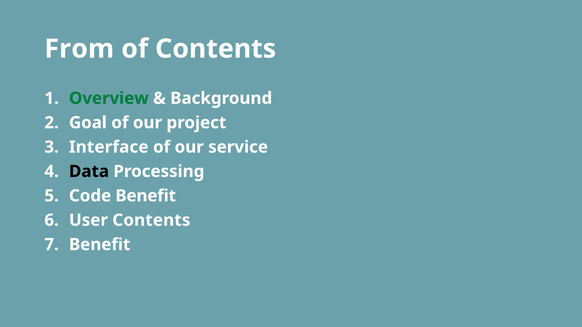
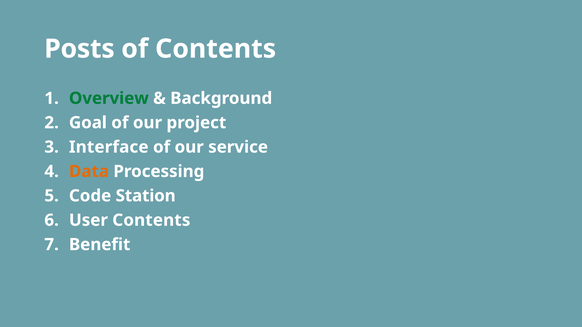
From: From -> Posts
Data colour: black -> orange
Code Benefit: Benefit -> Station
